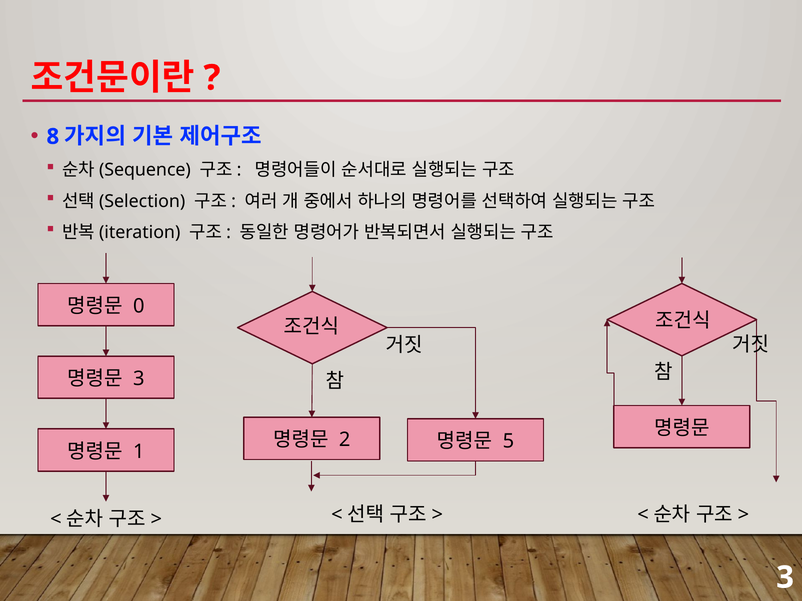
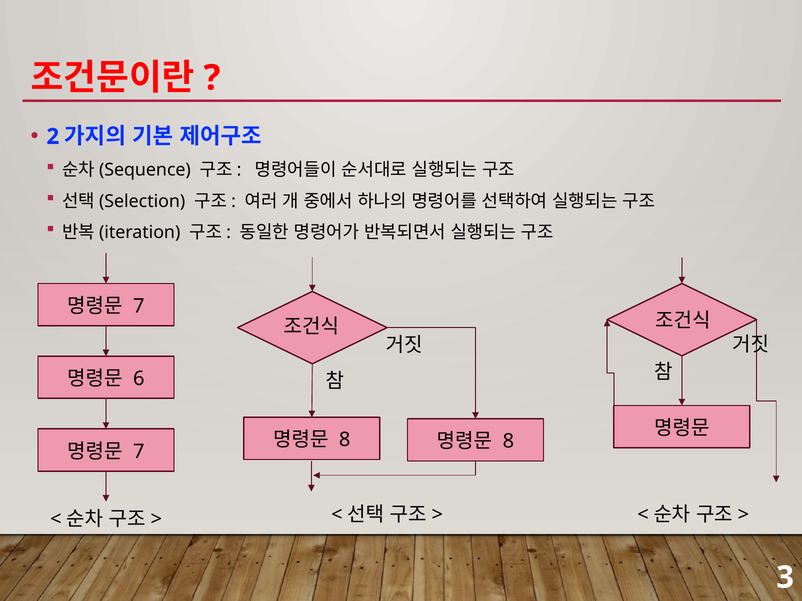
8: 8 -> 2
0 at (139, 306): 0 -> 7
3 at (139, 379): 3 -> 6
2 at (345, 440): 2 -> 8
5 at (508, 442): 5 -> 8
1 at (139, 452): 1 -> 7
